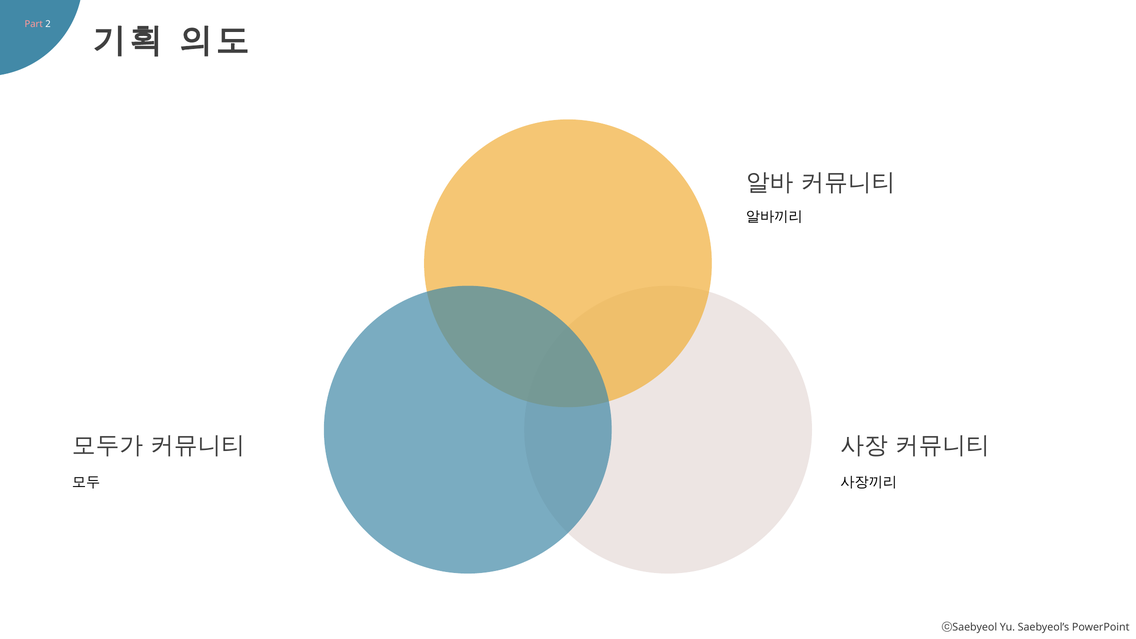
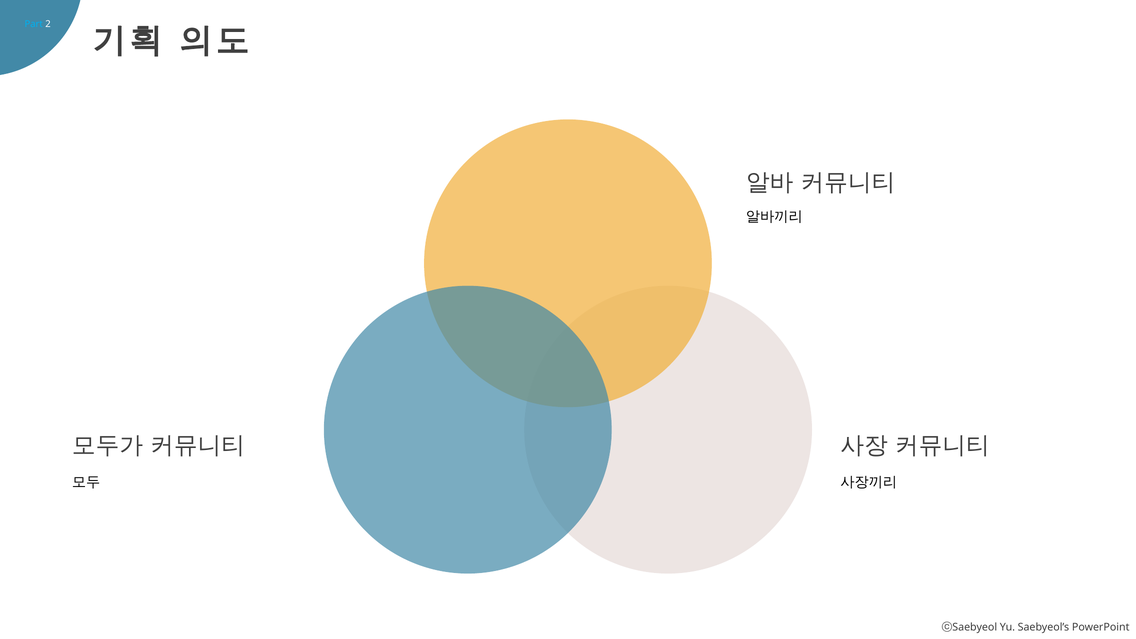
Part colour: pink -> light blue
